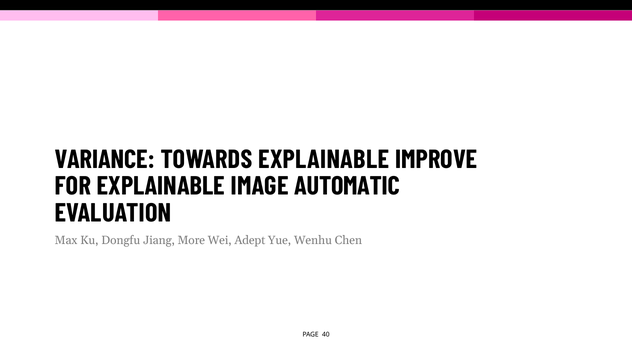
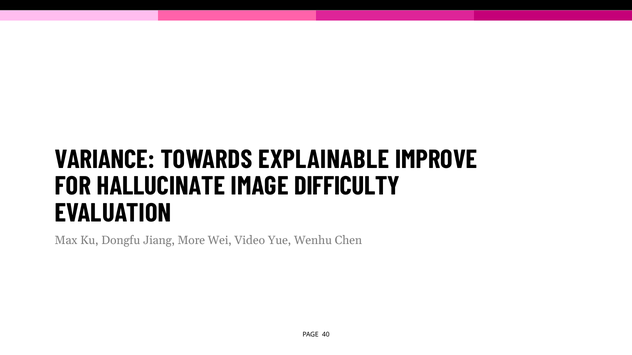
FOR EXPLAINABLE: EXPLAINABLE -> HALLUCINATE
AUTOMATIC: AUTOMATIC -> DIFFICULTY
Adept: Adept -> Video
